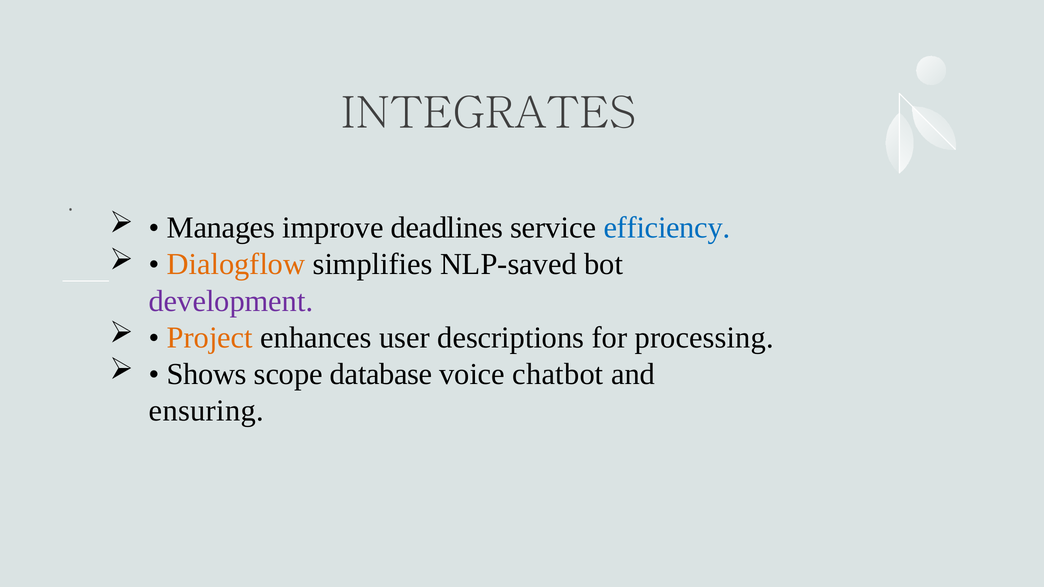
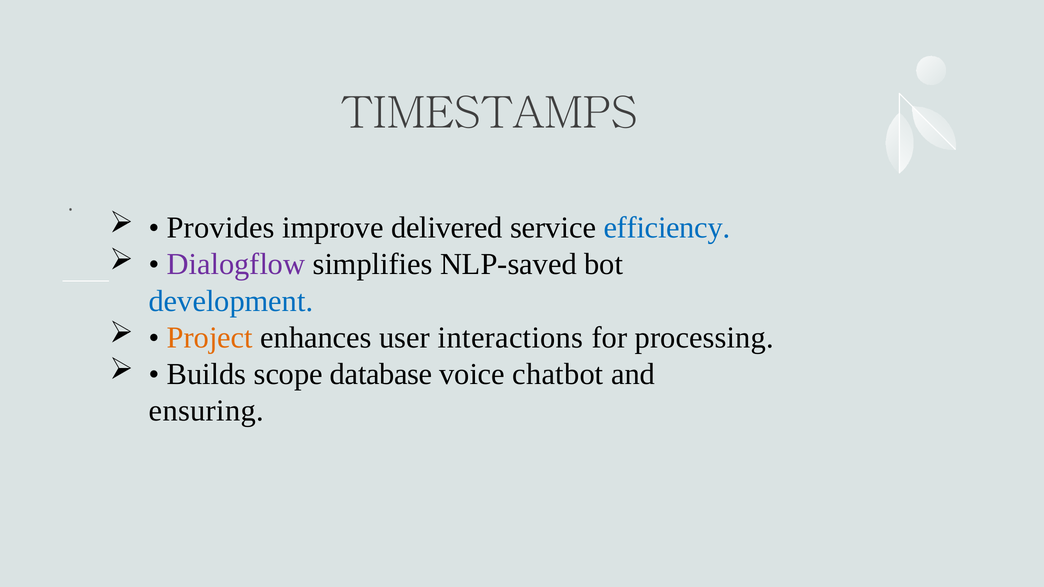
INTEGRATES: INTEGRATES -> TIMESTAMPS
Manages: Manages -> Provides
deadlines: deadlines -> delivered
Dialogflow colour: orange -> purple
development colour: purple -> blue
descriptions: descriptions -> interactions
Shows: Shows -> Builds
